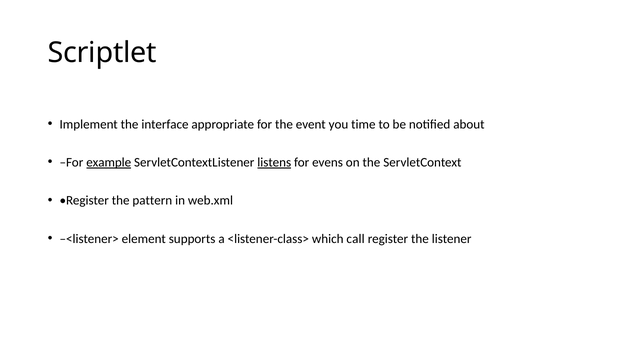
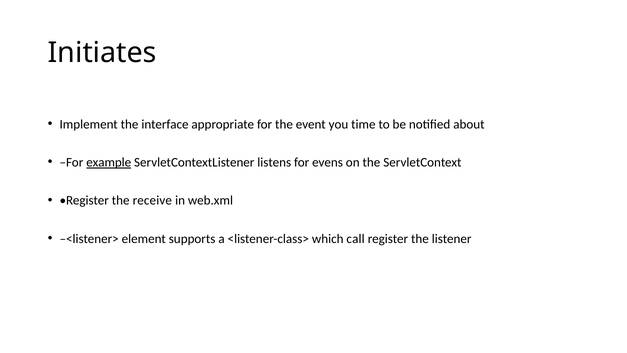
Scriptlet: Scriptlet -> Initiates
listens underline: present -> none
pattern: pattern -> receive
